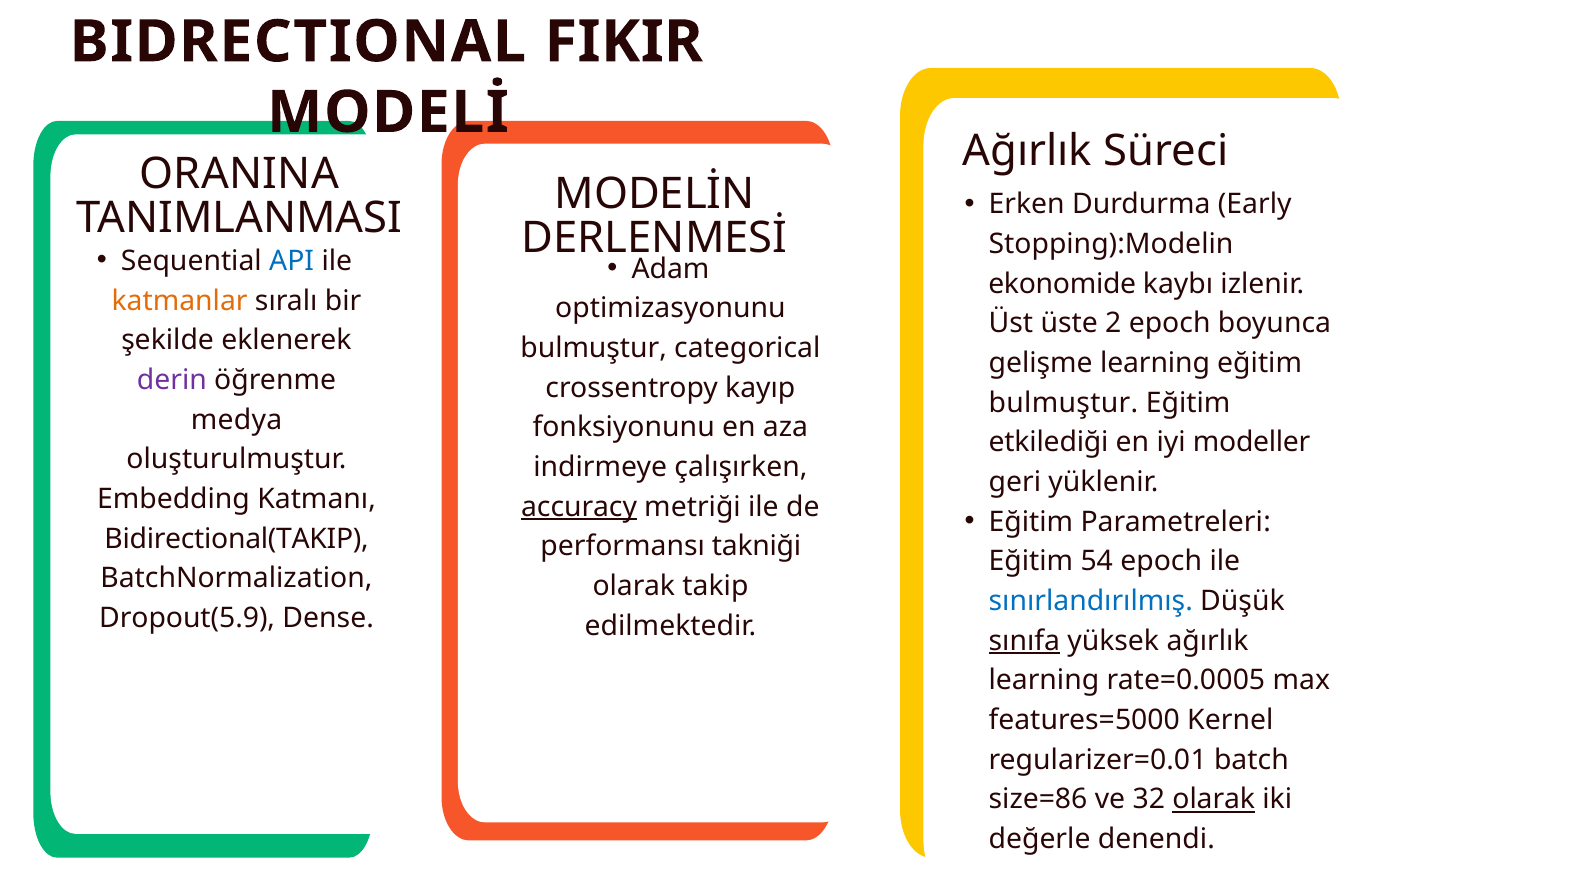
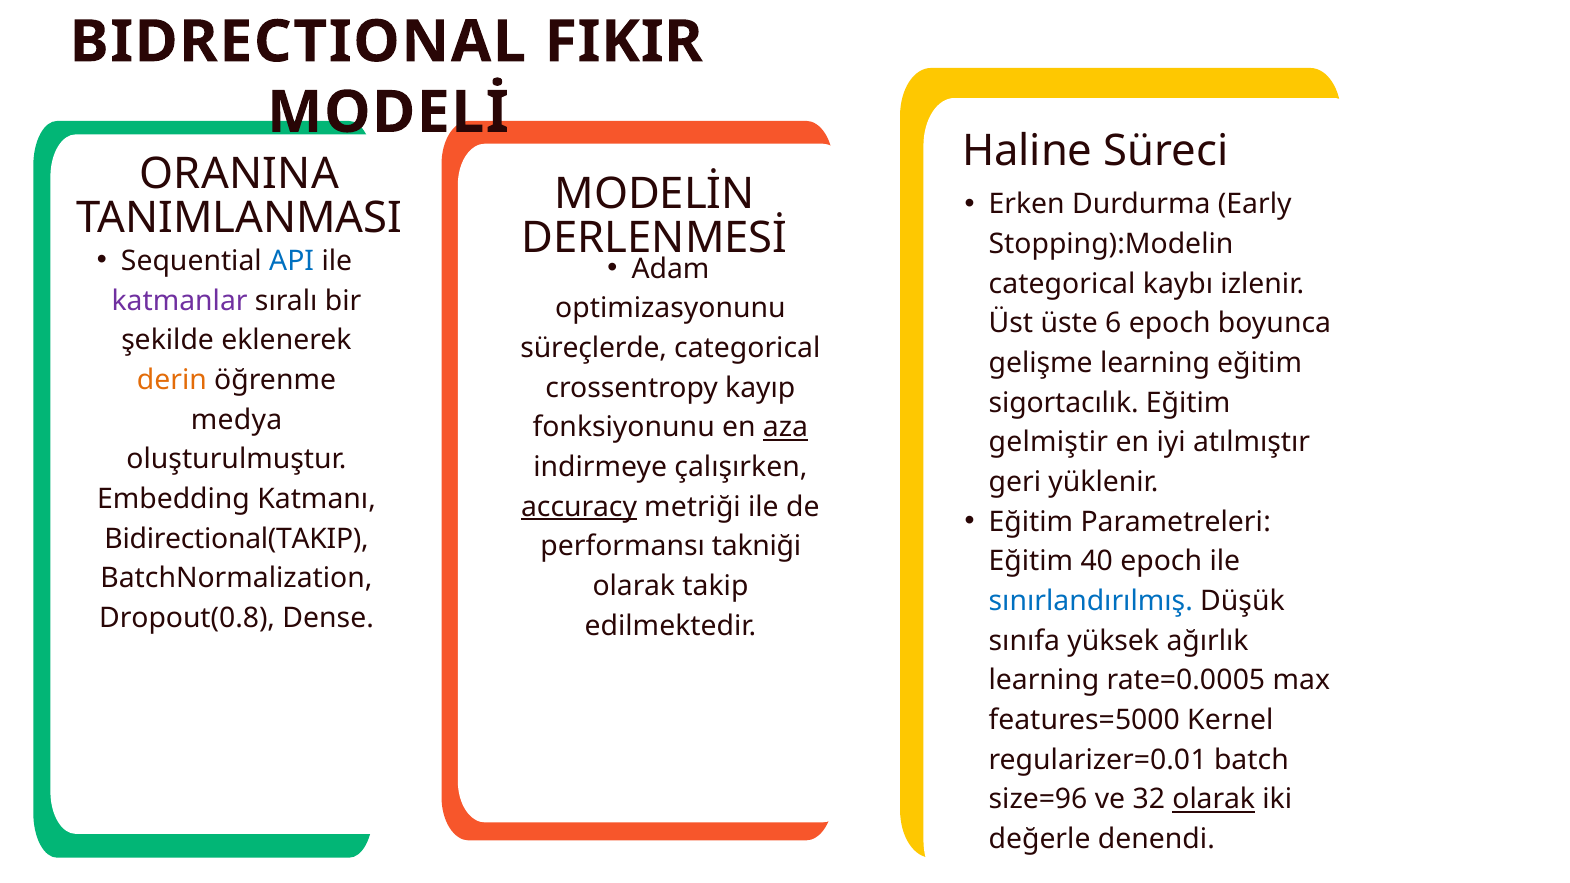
Ağırlık at (1027, 151): Ağırlık -> Haline
ekonomide at (1062, 284): ekonomide -> categorical
katmanlar colour: orange -> purple
2: 2 -> 6
bulmuştur at (594, 348): bulmuştur -> süreçlerde
derin colour: purple -> orange
bulmuştur at (1063, 403): bulmuştur -> sigortacılık
aza underline: none -> present
etkilediği: etkilediği -> gelmiştir
modeller: modeller -> atılmıştır
54: 54 -> 40
Dropout(5.9: Dropout(5.9 -> Dropout(0.8
sınıfa underline: present -> none
size=86: size=86 -> size=96
